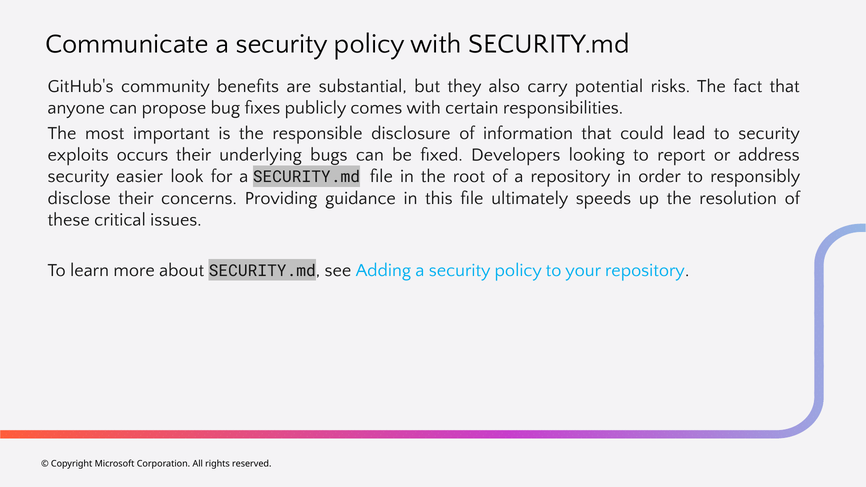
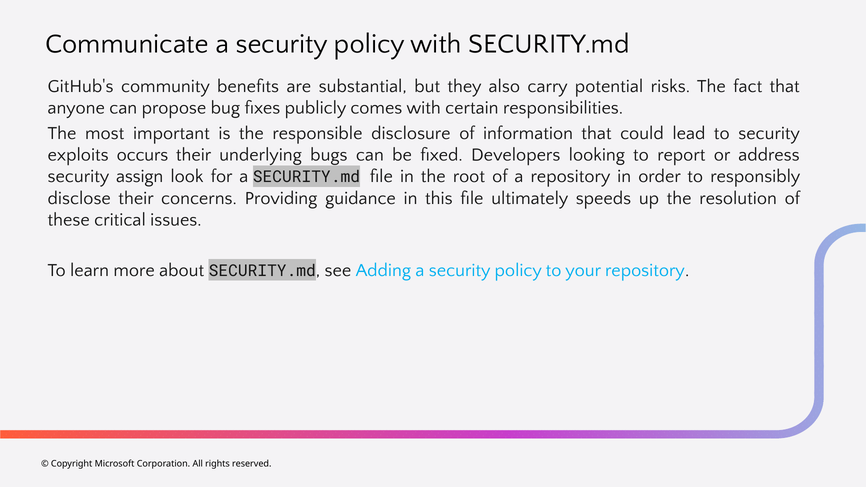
easier: easier -> assign
